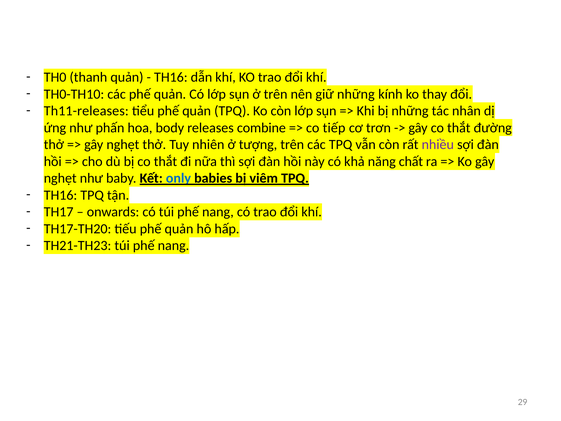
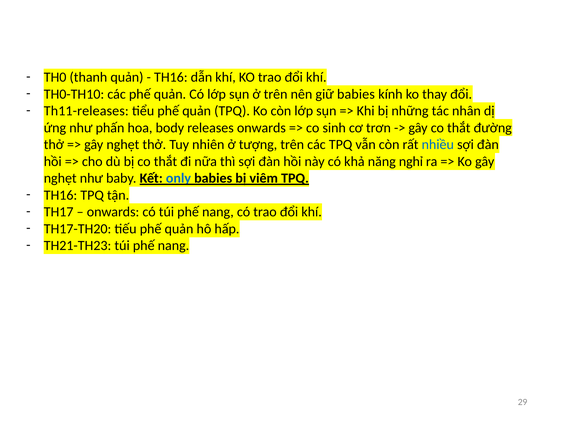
giữ những: những -> babies
releases combine: combine -> onwards
tiếp: tiếp -> sinh
nhiều colour: purple -> blue
chất: chất -> nghỉ
